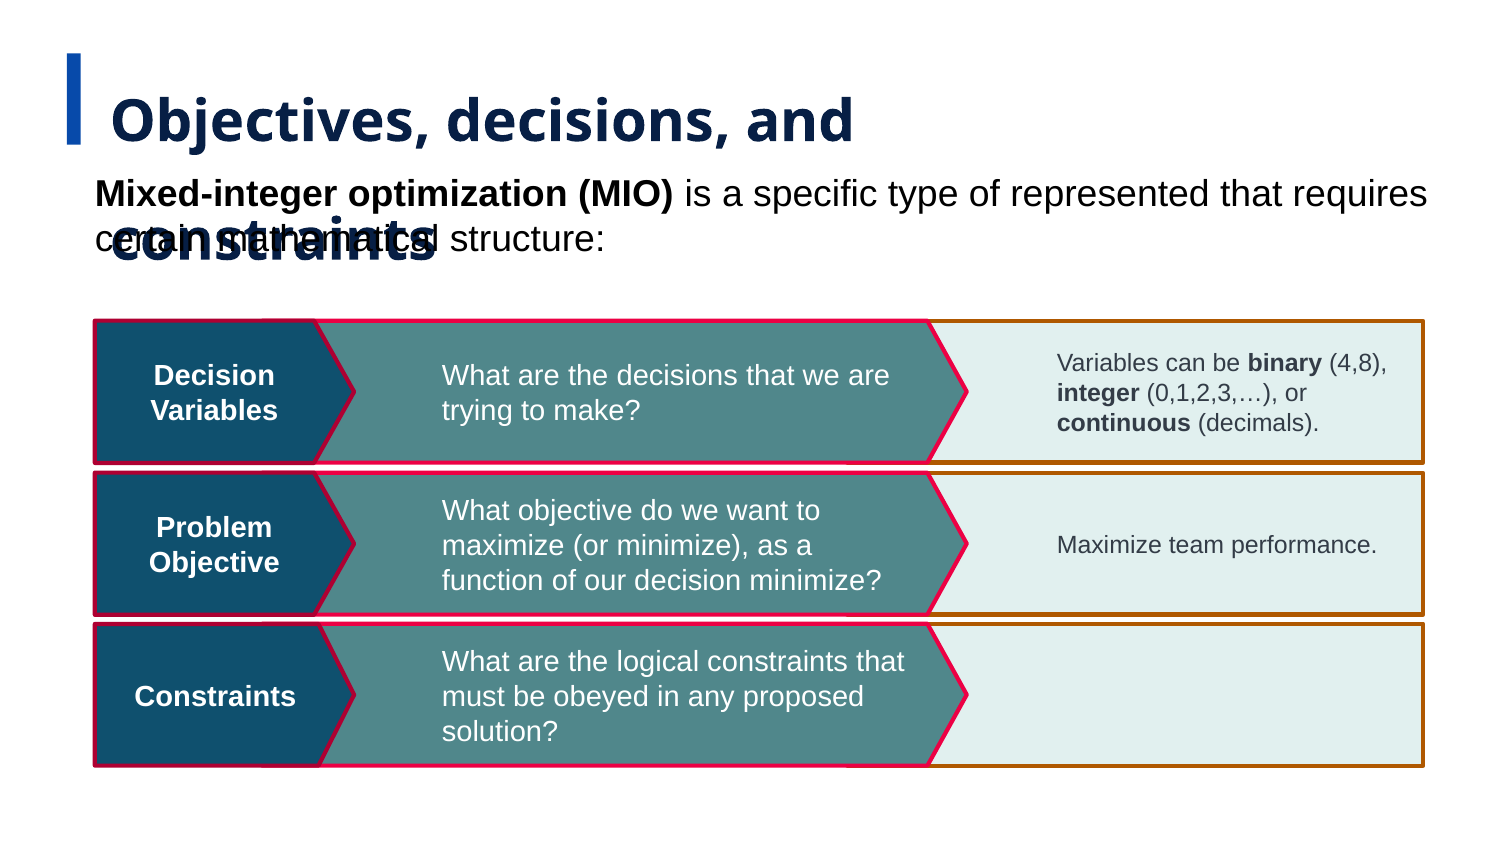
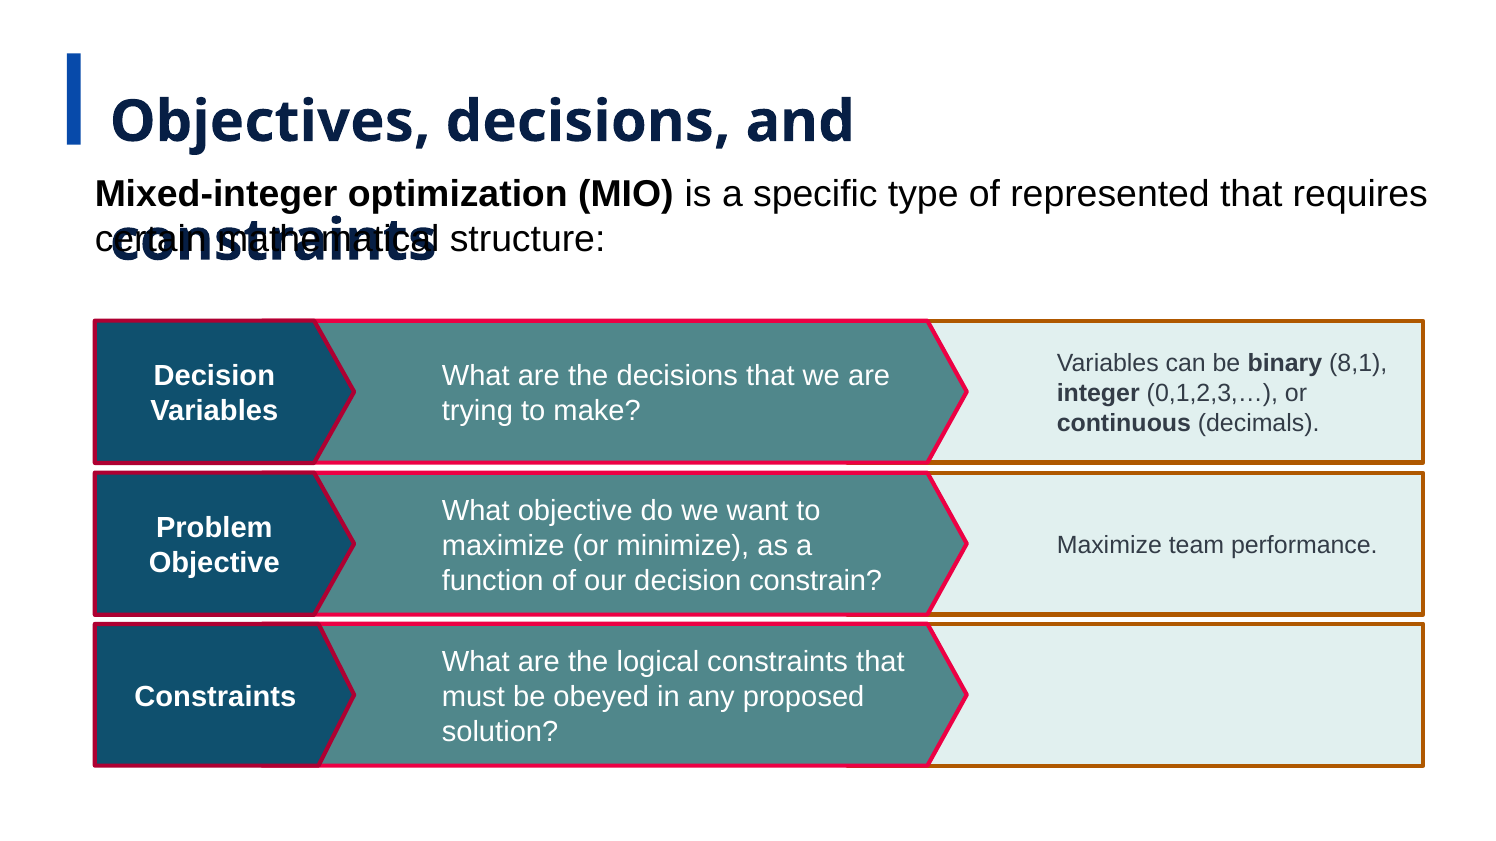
4,8: 4,8 -> 8,1
decision minimize: minimize -> constrain
